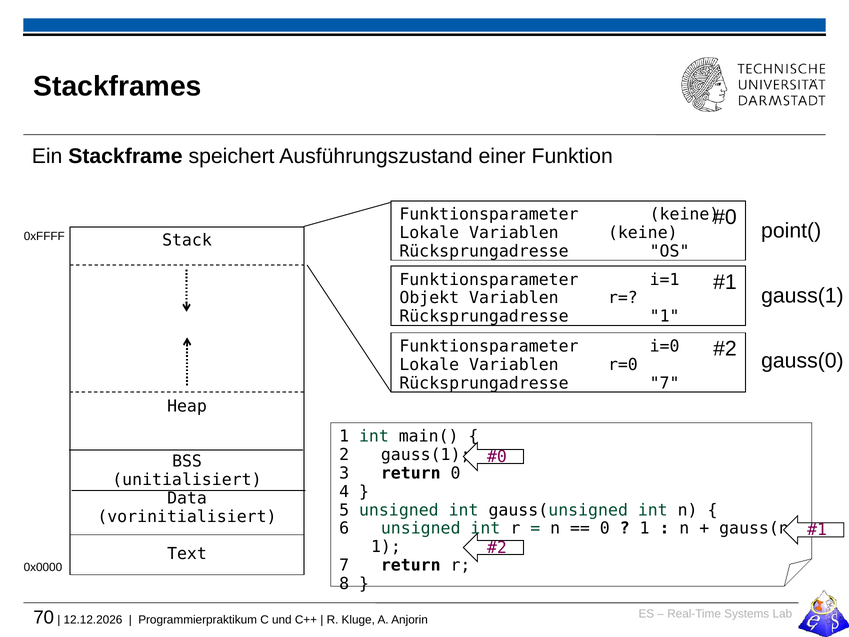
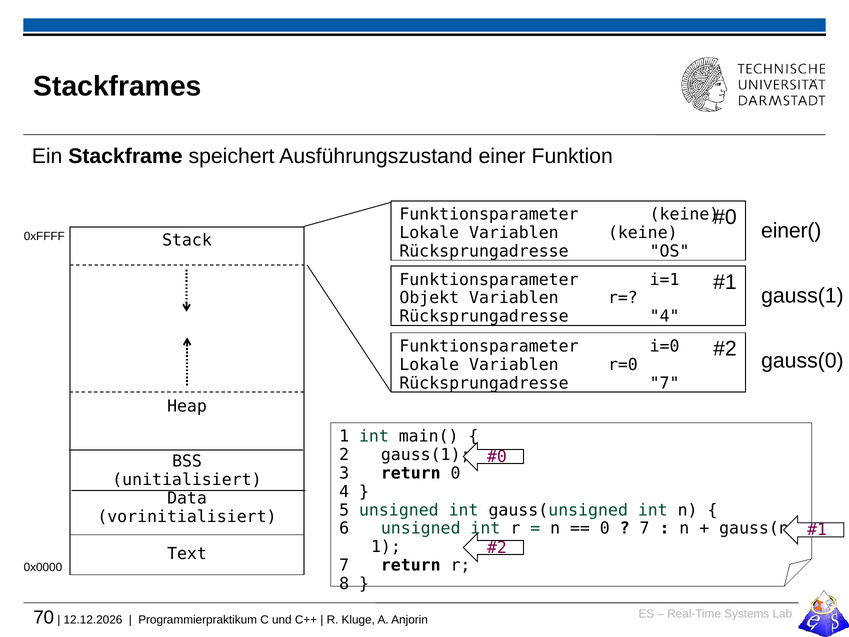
point(: point( -> einer(
Rücksprungadresse 1: 1 -> 4
1 at (645, 528): 1 -> 7
